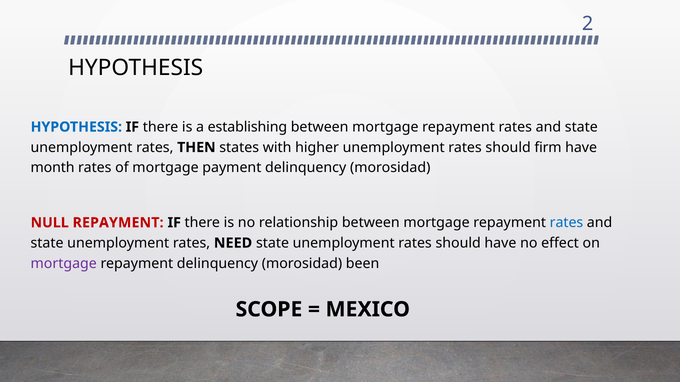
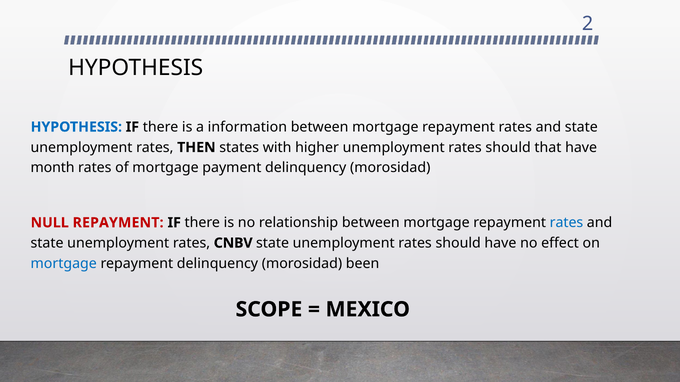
establishing: establishing -> information
firm: firm -> that
NEED: NEED -> CNBV
mortgage at (64, 264) colour: purple -> blue
